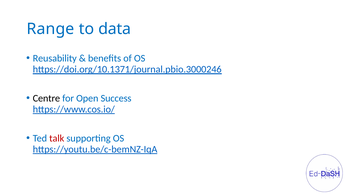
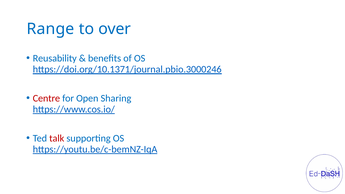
data: data -> over
Centre colour: black -> red
Success: Success -> Sharing
